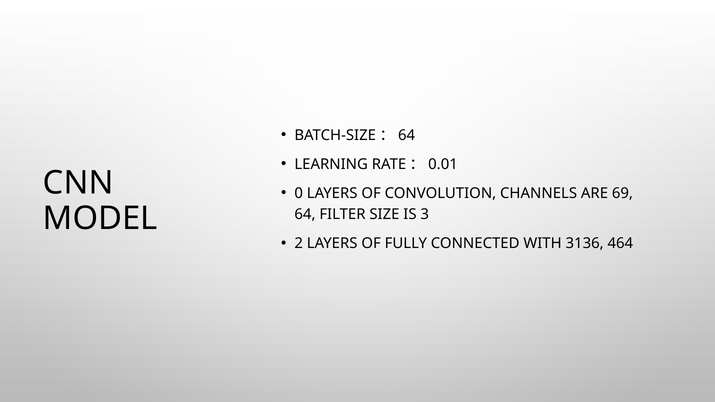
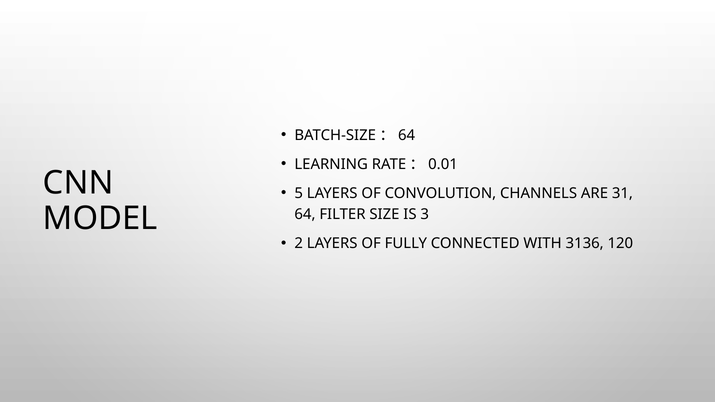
0: 0 -> 5
69: 69 -> 31
464: 464 -> 120
